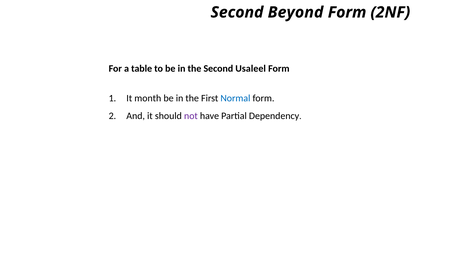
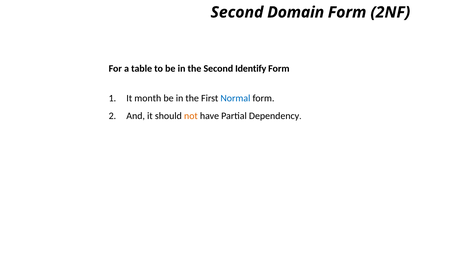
Beyond: Beyond -> Domain
Usaleel: Usaleel -> Identify
not colour: purple -> orange
